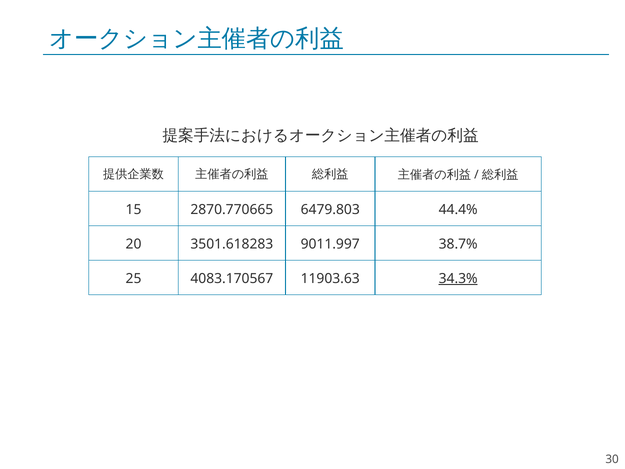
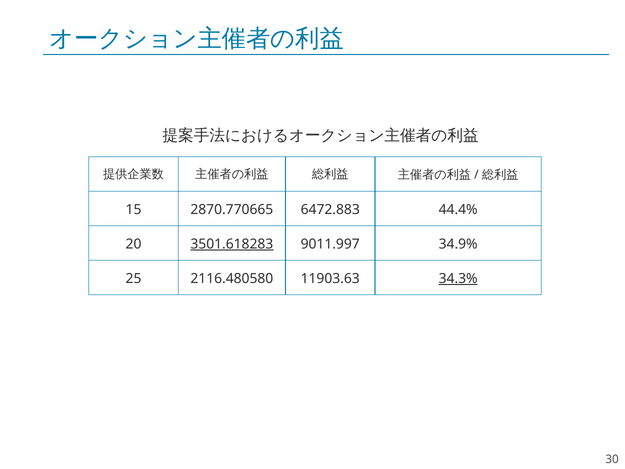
6479.803: 6479.803 -> 6472.883
3501.618283 underline: none -> present
38.7%: 38.7% -> 34.9%
4083.170567: 4083.170567 -> 2116.480580
